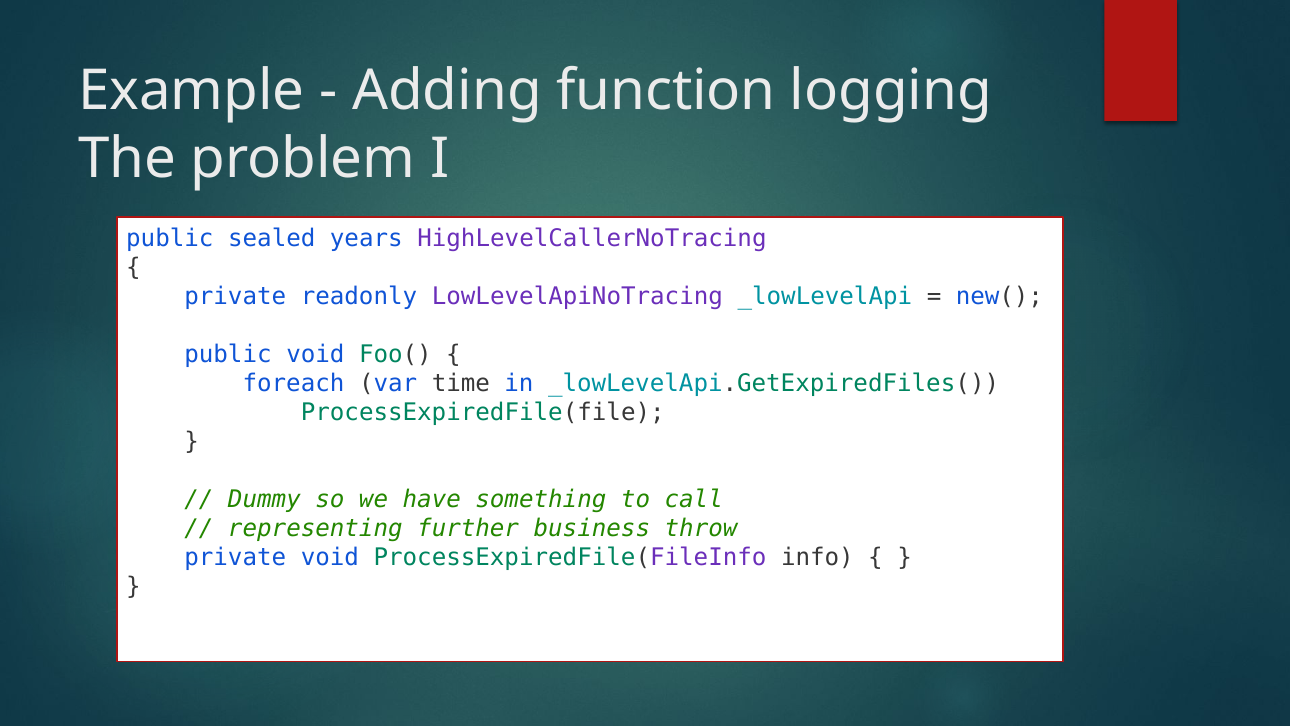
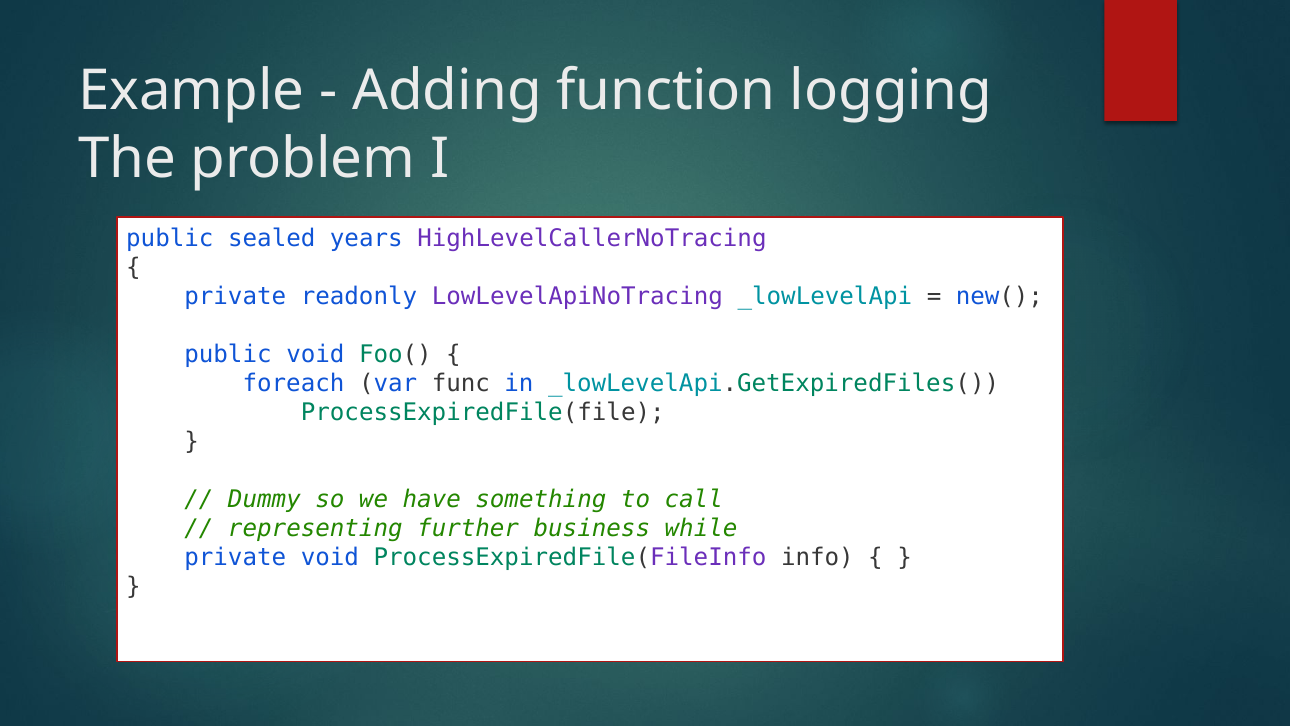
time: time -> func
throw: throw -> while
